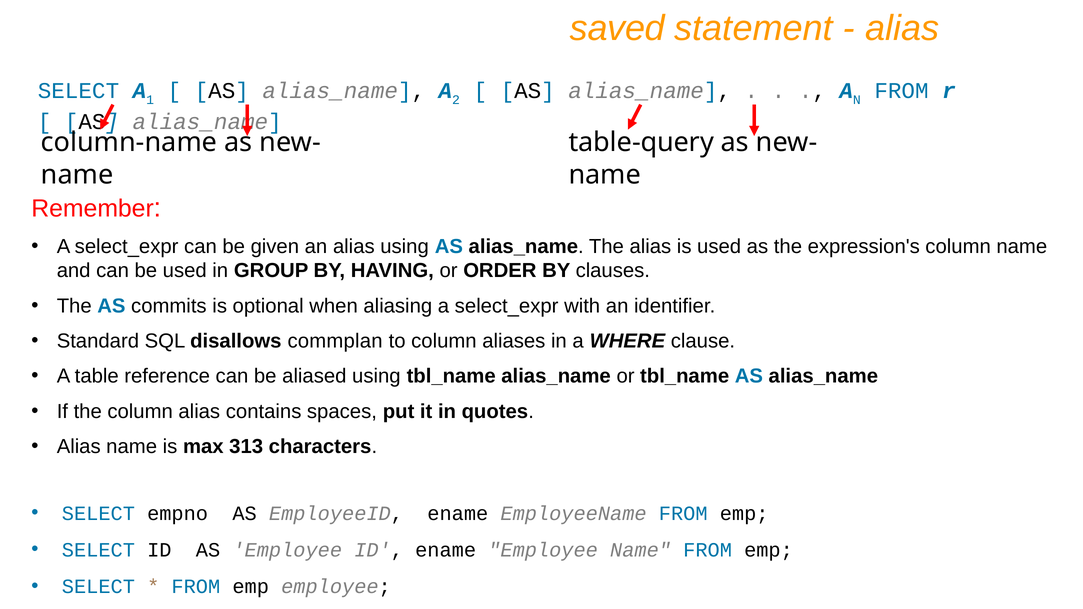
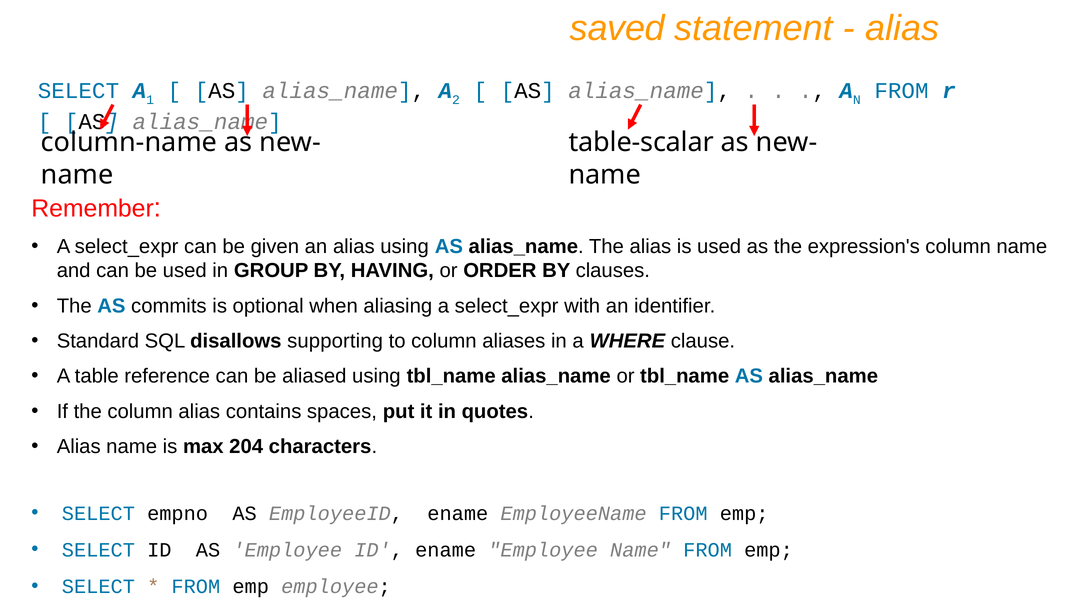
table-query: table-query -> table-scalar
commplan: commplan -> supporting
313: 313 -> 204
